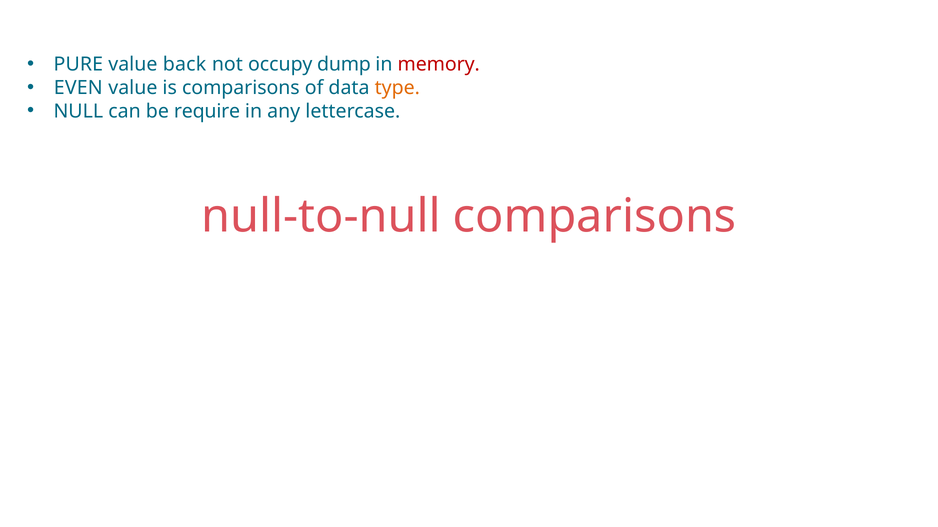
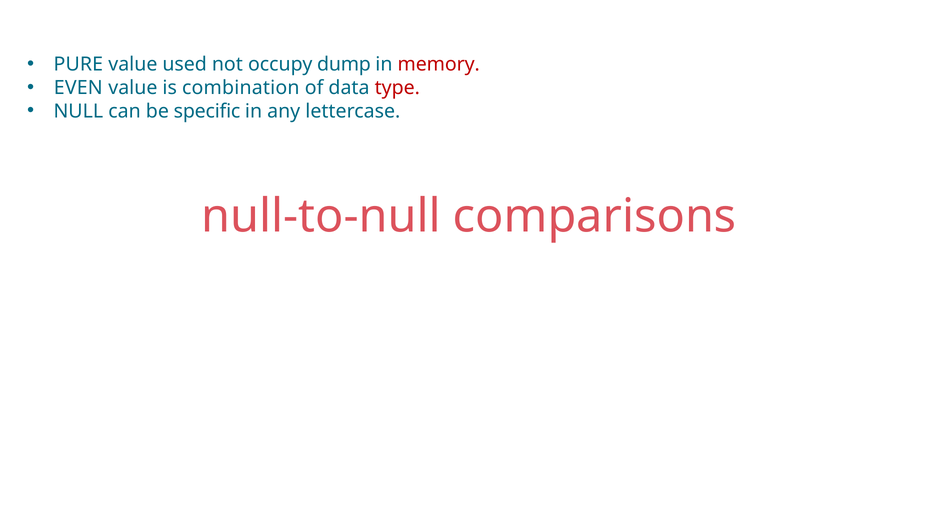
back: back -> used
is comparisons: comparisons -> combination
type colour: orange -> red
require: require -> specific
